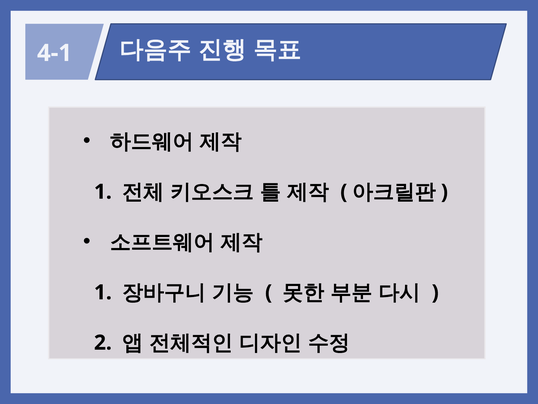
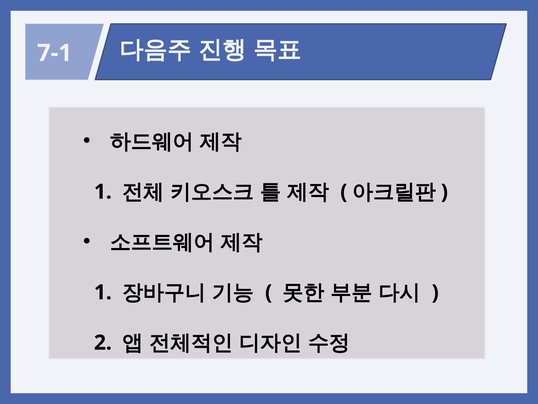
4-1: 4-1 -> 7-1
